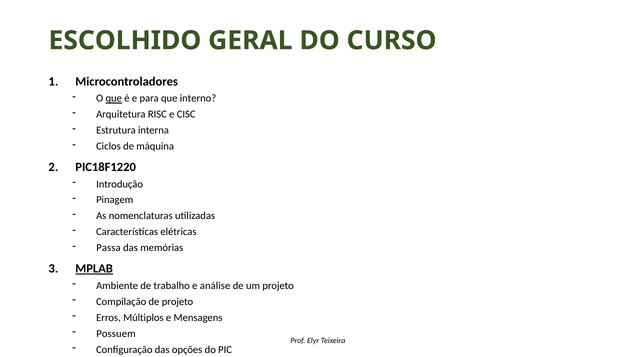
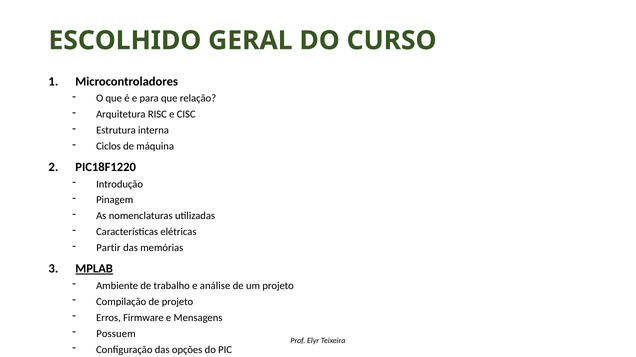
que at (114, 99) underline: present -> none
interno: interno -> relação
Passa: Passa -> Partir
Múltiplos: Múltiplos -> Firmware
